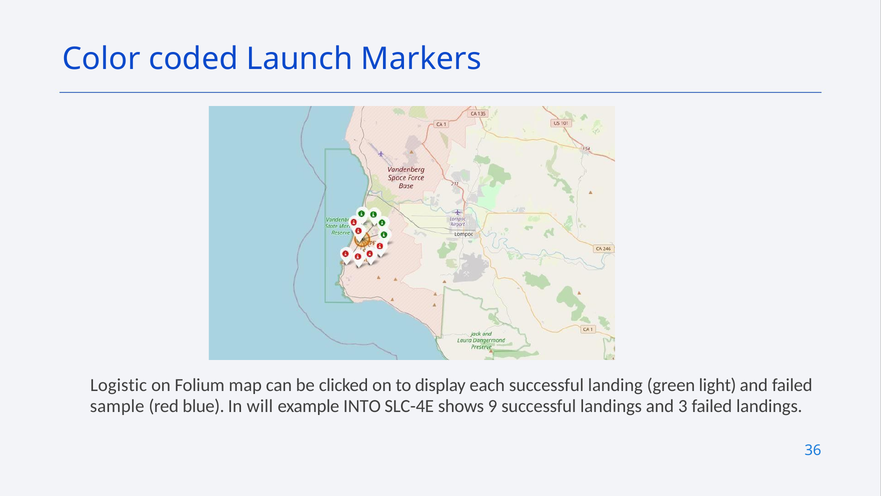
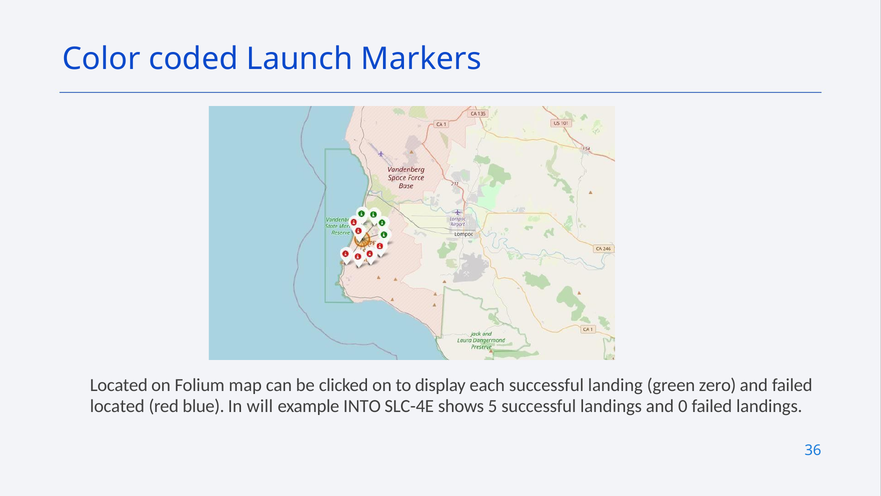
Logistic at (119, 385): Logistic -> Located
light: light -> zero
sample at (117, 406): sample -> located
9: 9 -> 5
3: 3 -> 0
